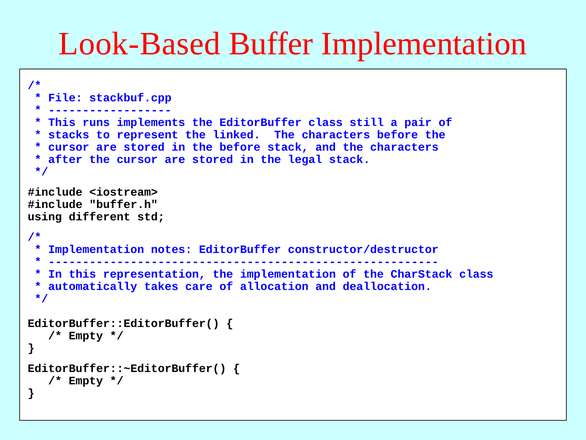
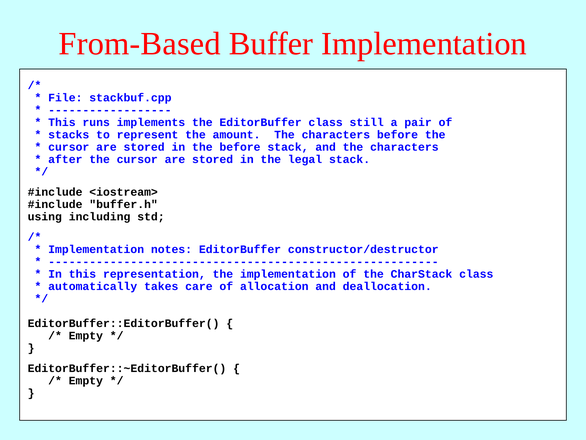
Look-Based: Look-Based -> From-Based
linked: linked -> amount
different: different -> including
